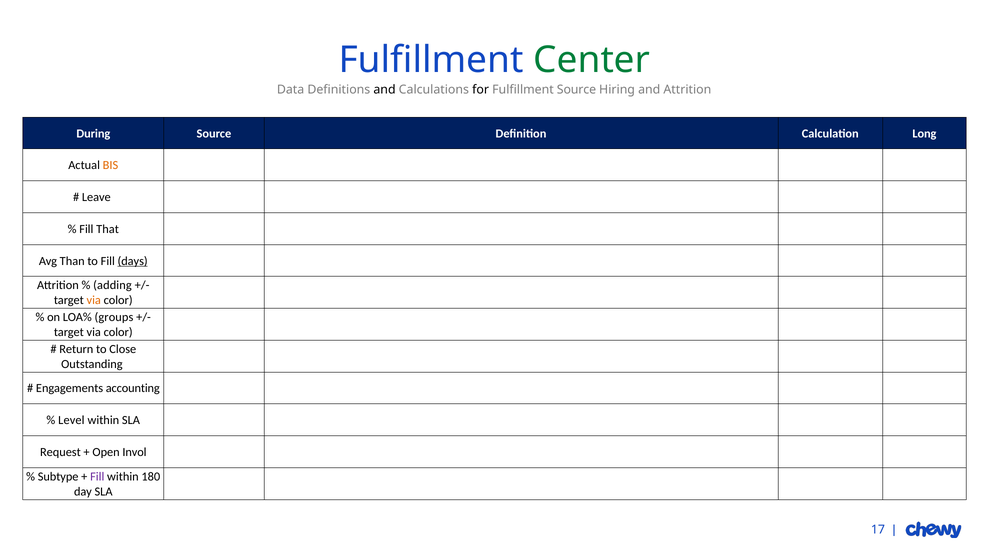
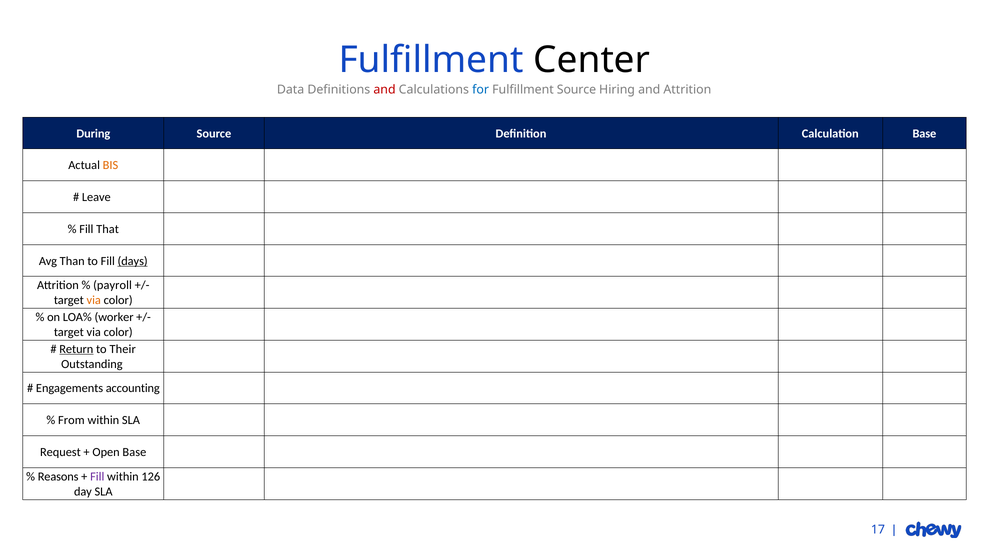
Center colour: green -> black
and at (385, 90) colour: black -> red
for colour: black -> blue
Calculation Long: Long -> Base
adding: adding -> payroll
groups: groups -> worker
Return underline: none -> present
Close: Close -> Their
Level: Level -> From
Open Invol: Invol -> Base
Subtype: Subtype -> Reasons
180: 180 -> 126
